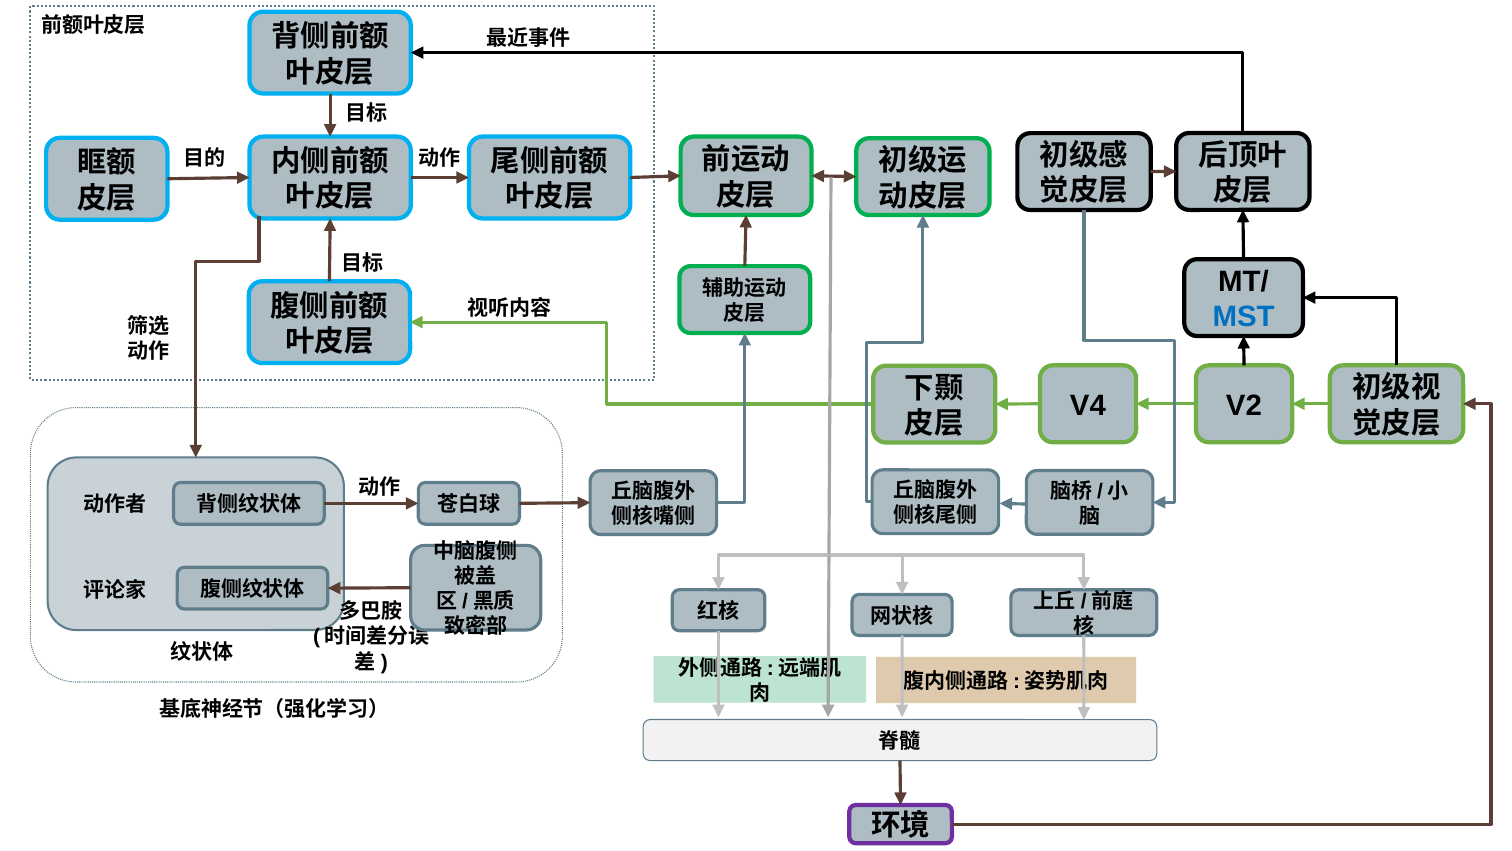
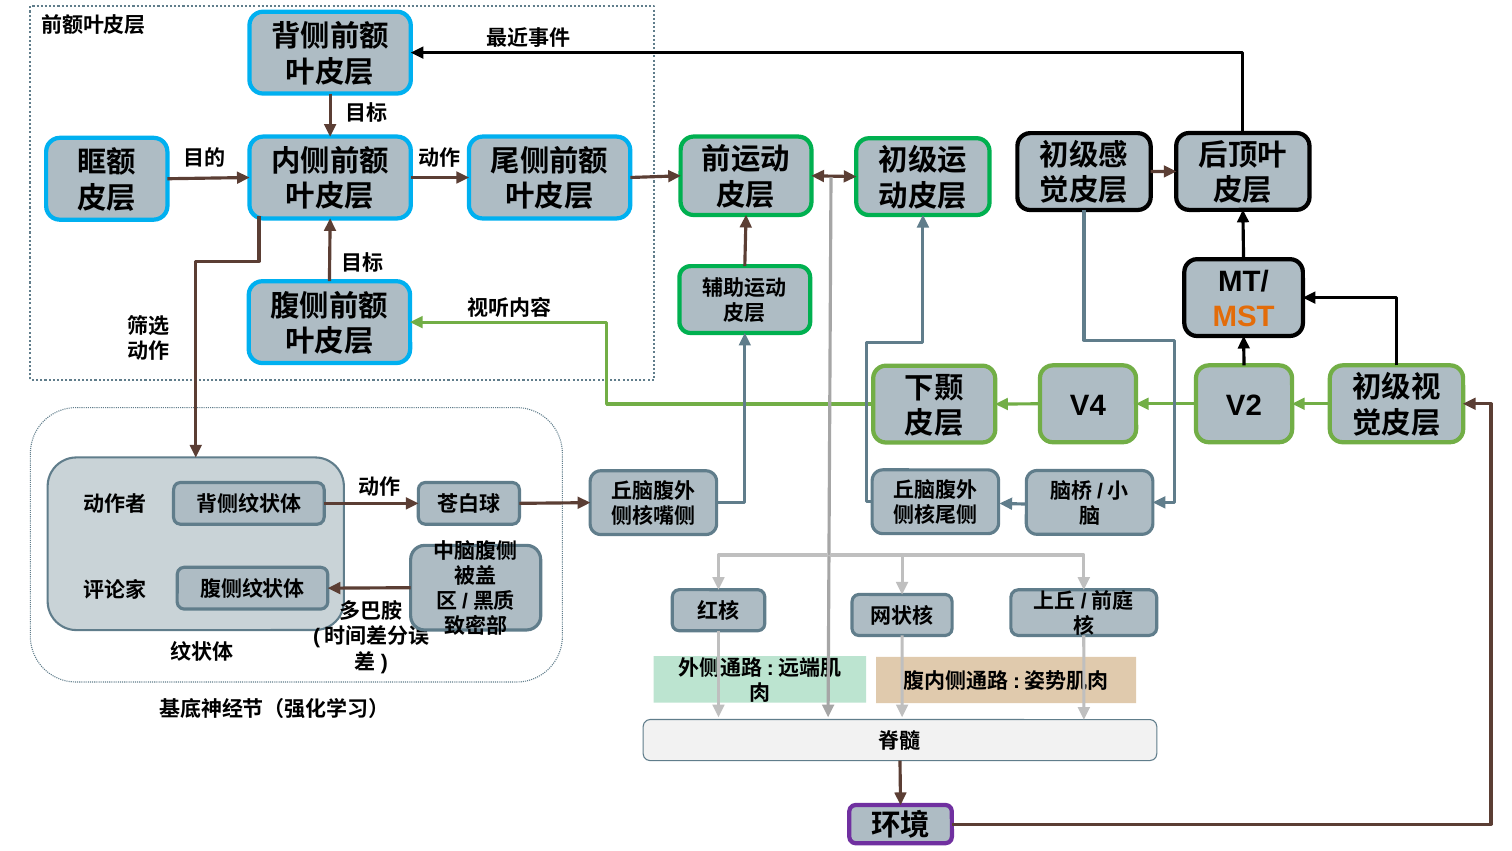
MST colour: blue -> orange
